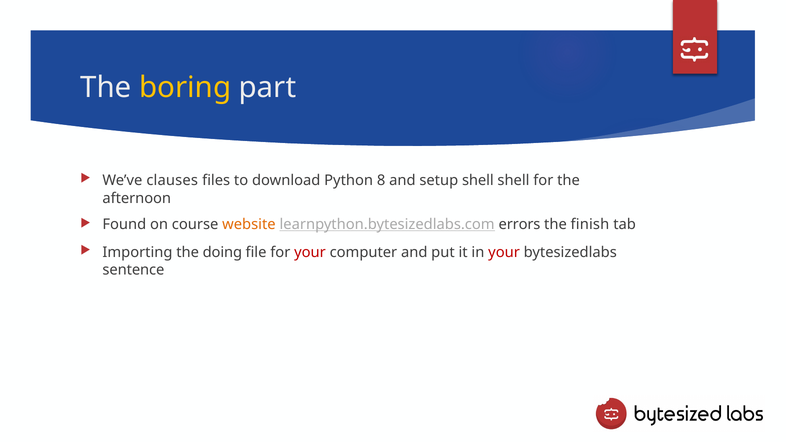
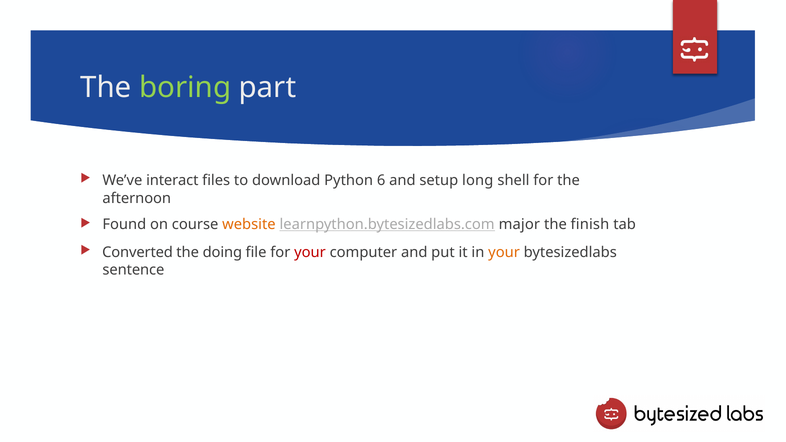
boring colour: yellow -> light green
clauses: clauses -> interact
8: 8 -> 6
setup shell: shell -> long
errors: errors -> major
Importing: Importing -> Converted
your at (504, 252) colour: red -> orange
